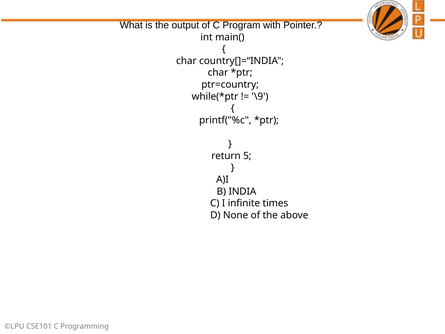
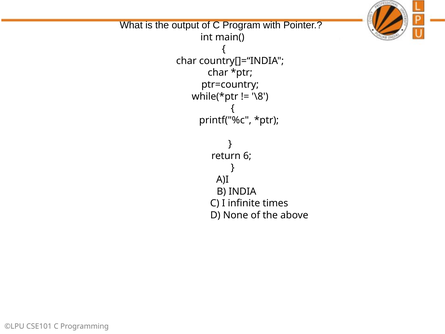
\9: \9 -> \8
5: 5 -> 6
